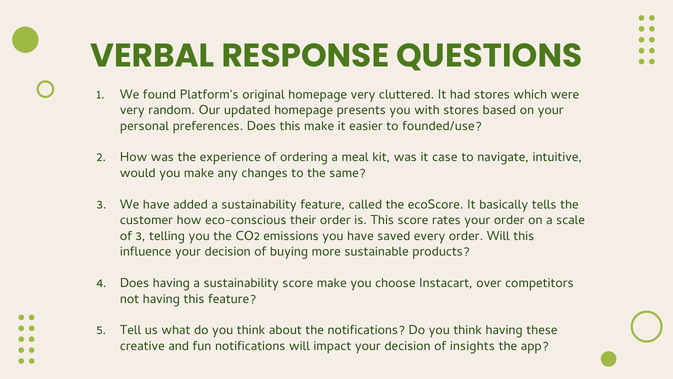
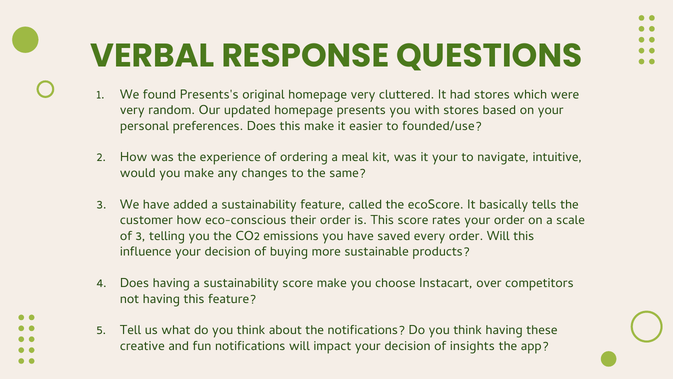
Platform's: Platform's -> Presents's
it case: case -> your
